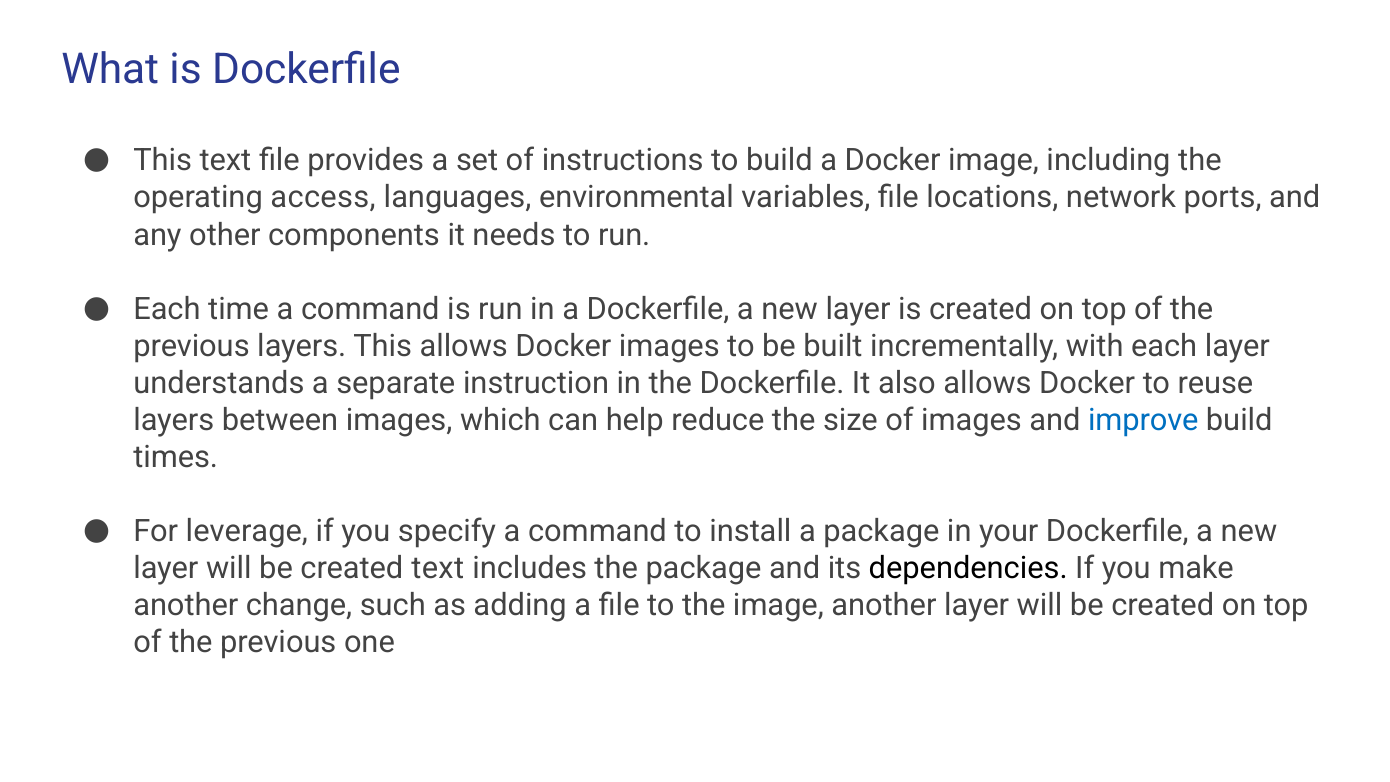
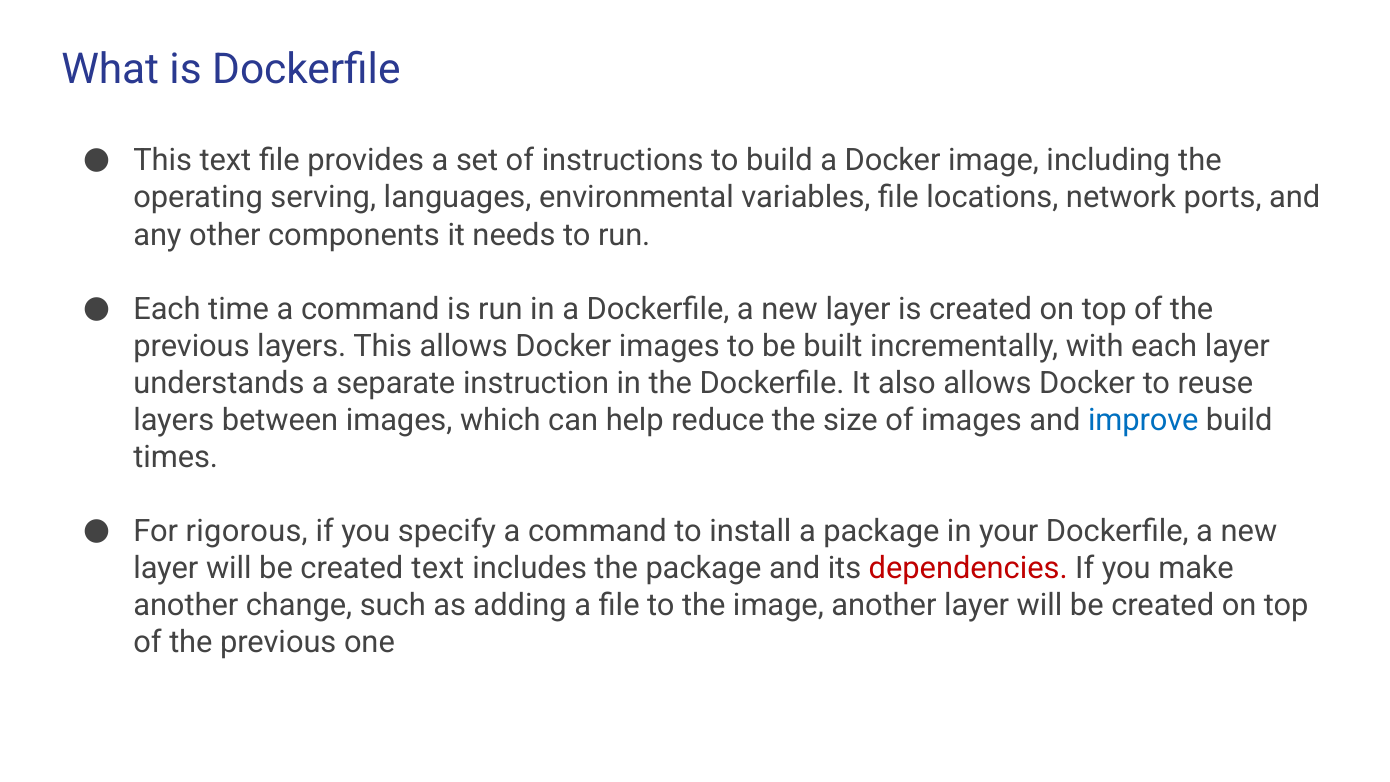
access: access -> serving
leverage: leverage -> rigorous
dependencies colour: black -> red
